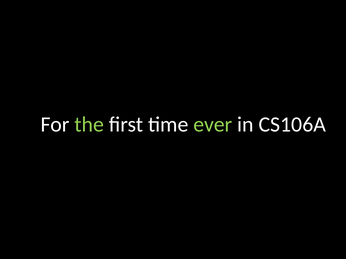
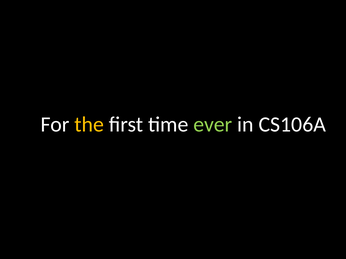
the colour: light green -> yellow
